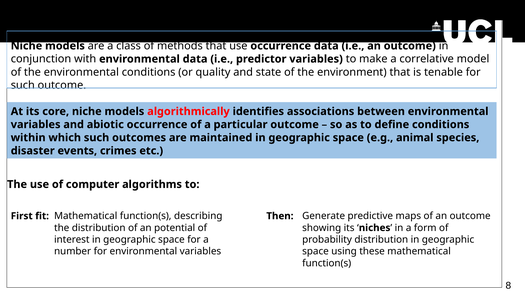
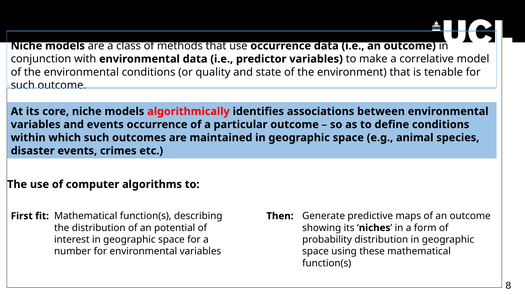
and abiotic: abiotic -> events
